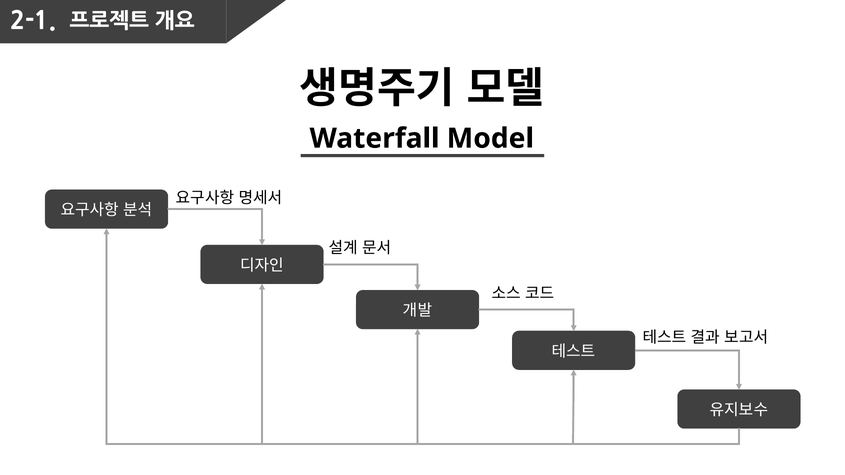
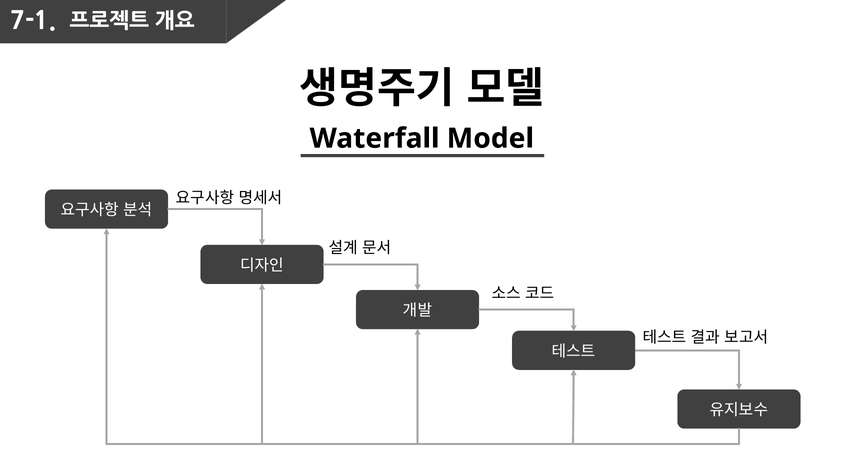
2-1: 2-1 -> 7-1
